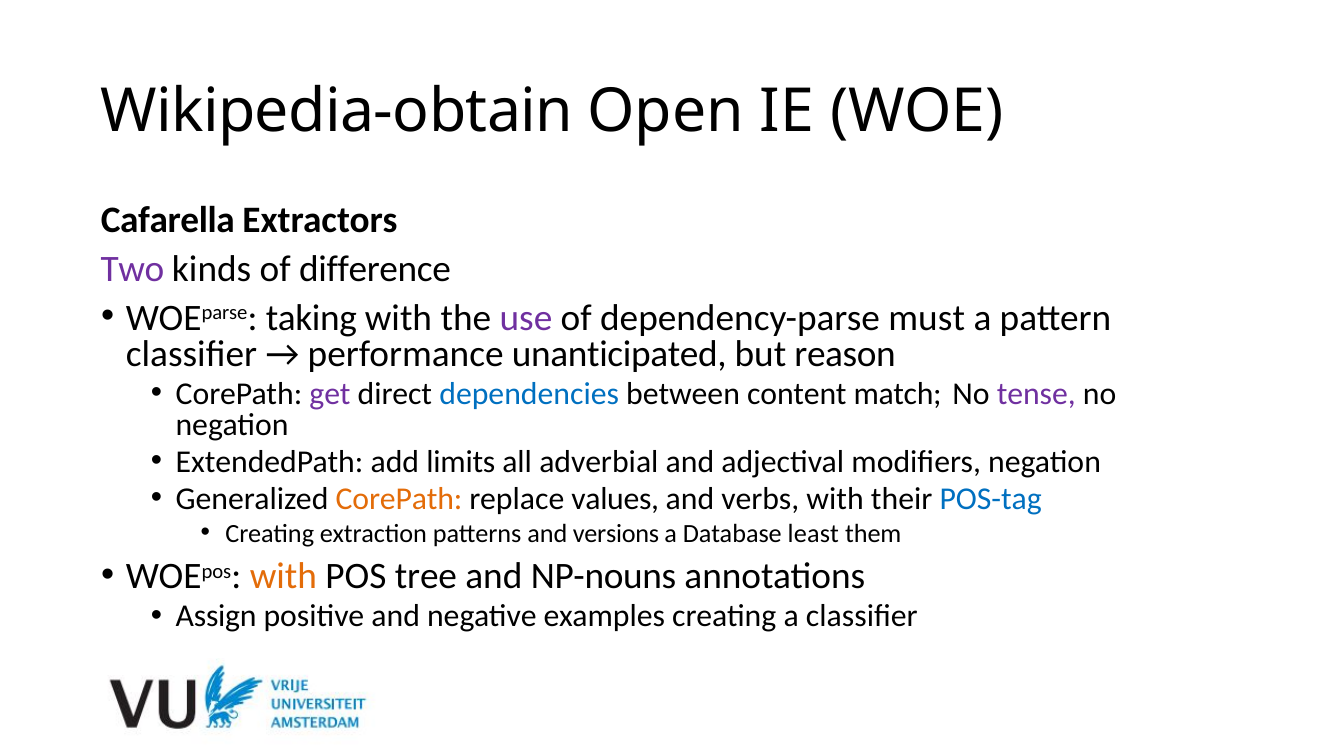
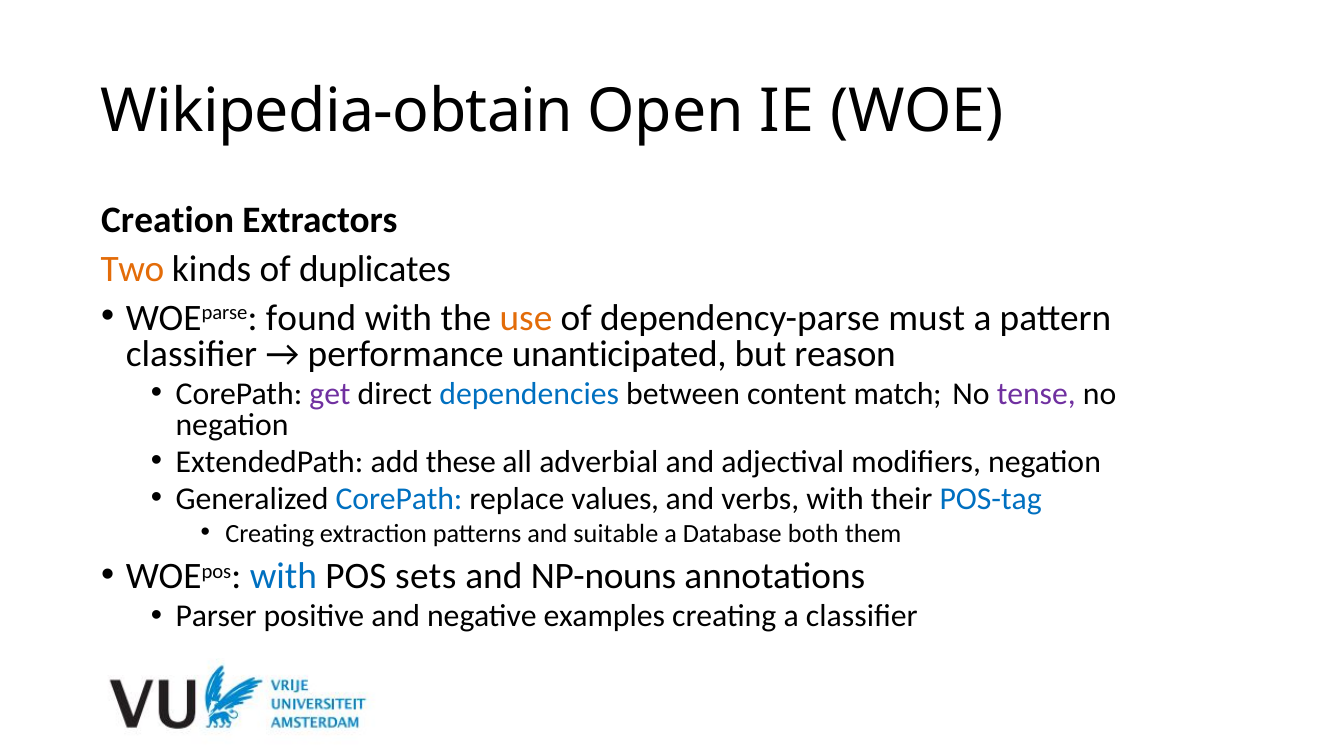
Cafarella: Cafarella -> Creation
Two colour: purple -> orange
difference: difference -> duplicates
taking: taking -> found
use colour: purple -> orange
limits: limits -> these
CorePath at (399, 499) colour: orange -> blue
versions: versions -> suitable
least: least -> both
with at (283, 576) colour: orange -> blue
tree: tree -> sets
Assign: Assign -> Parser
